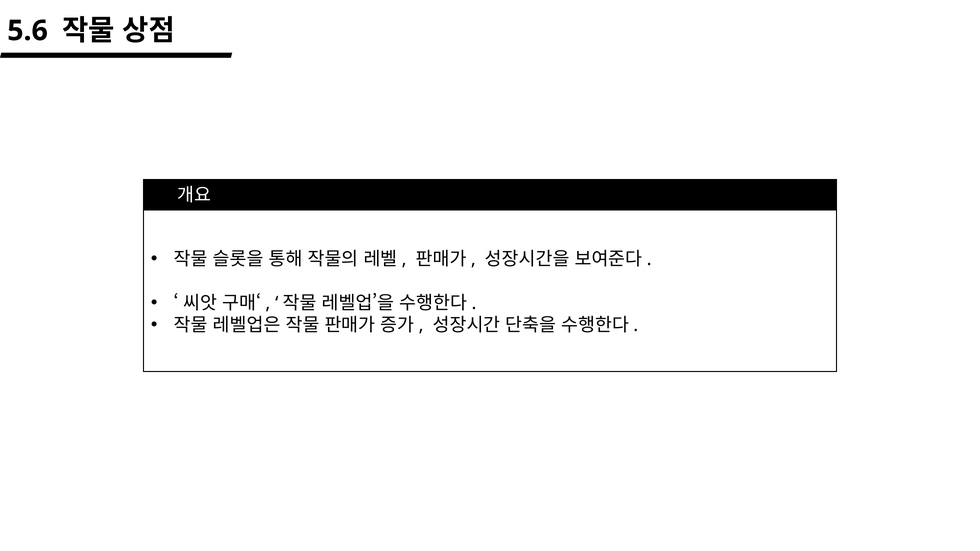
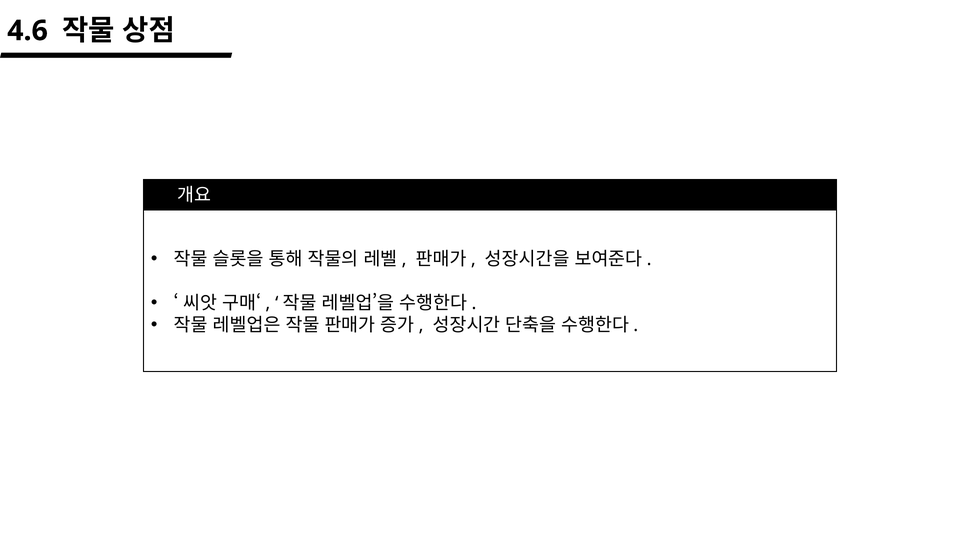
5.6: 5.6 -> 4.6
